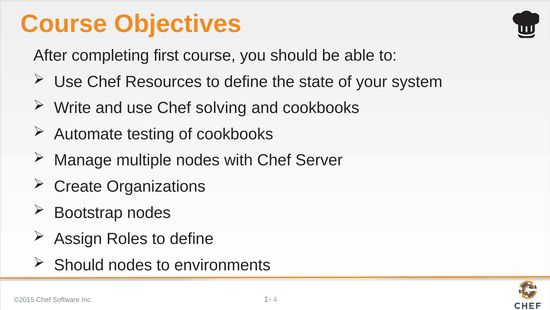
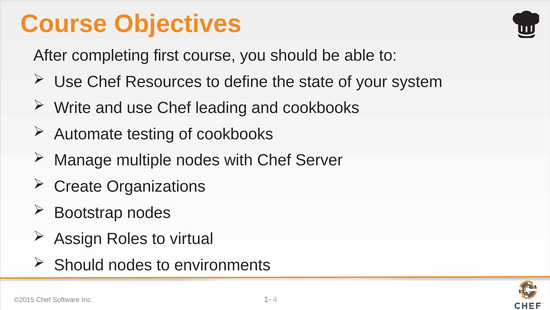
solving: solving -> leading
Roles to define: define -> virtual
